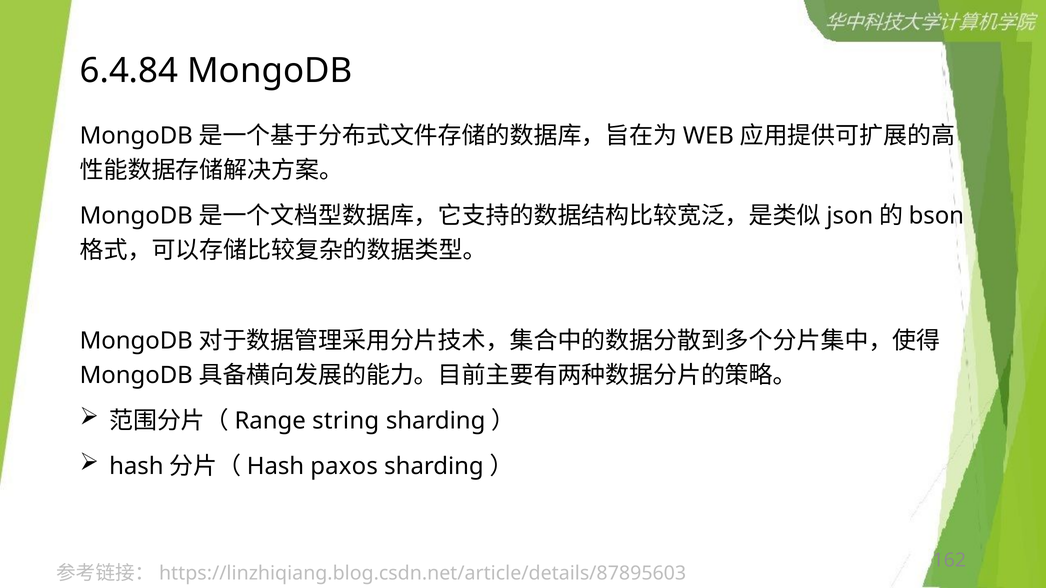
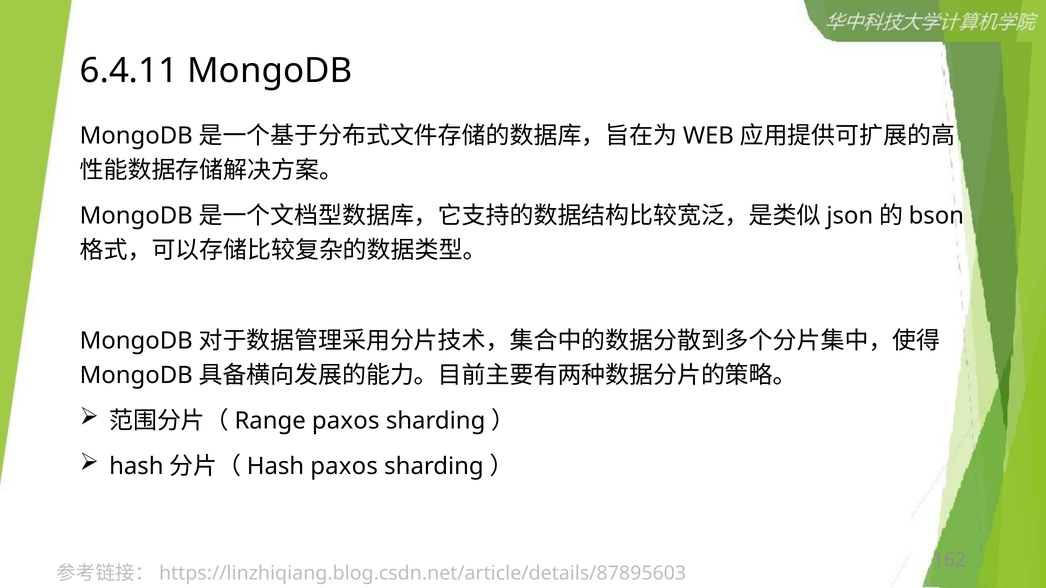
6.4.84: 6.4.84 -> 6.4.11
string at (346, 421): string -> paxos
